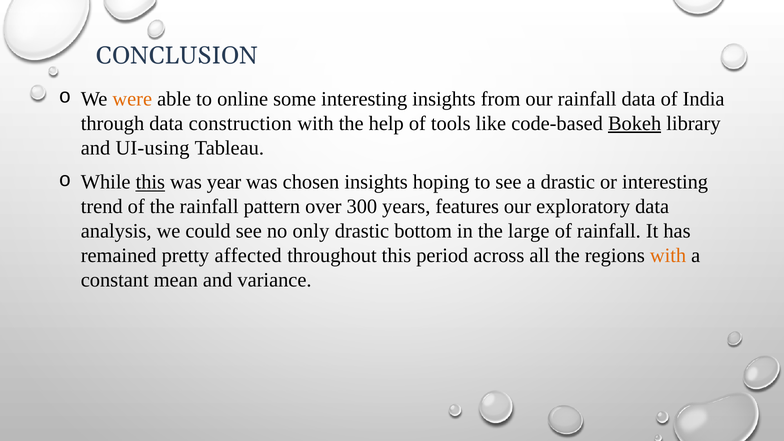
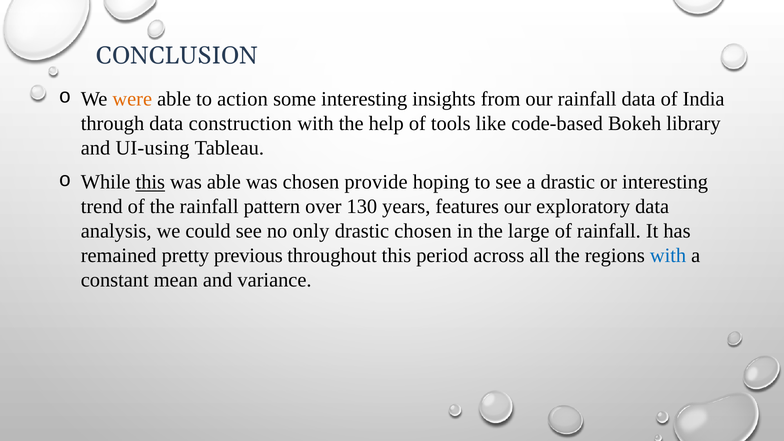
online: online -> action
Bokeh underline: present -> none
was year: year -> able
chosen insights: insights -> provide
300: 300 -> 130
drastic bottom: bottom -> chosen
affected: affected -> previous
with at (668, 256) colour: orange -> blue
